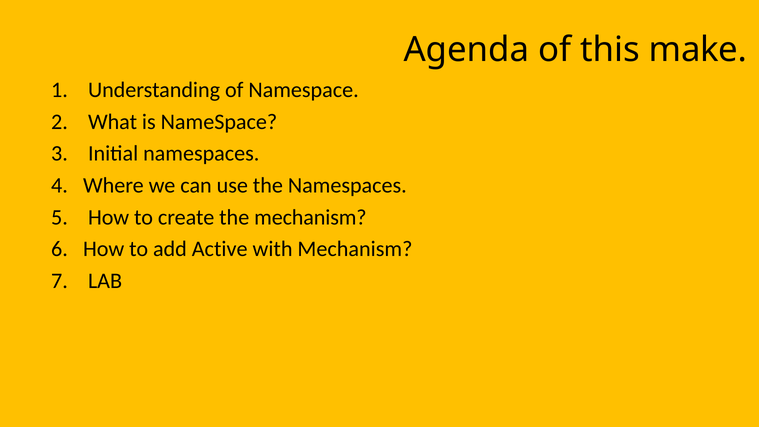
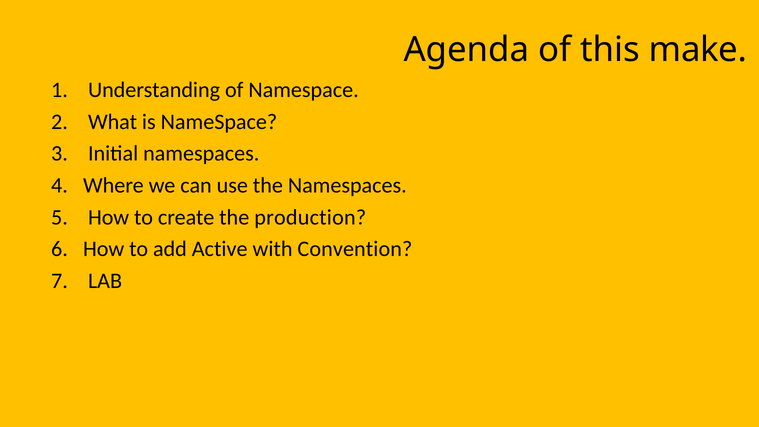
the mechanism: mechanism -> production
with Mechanism: Mechanism -> Convention
